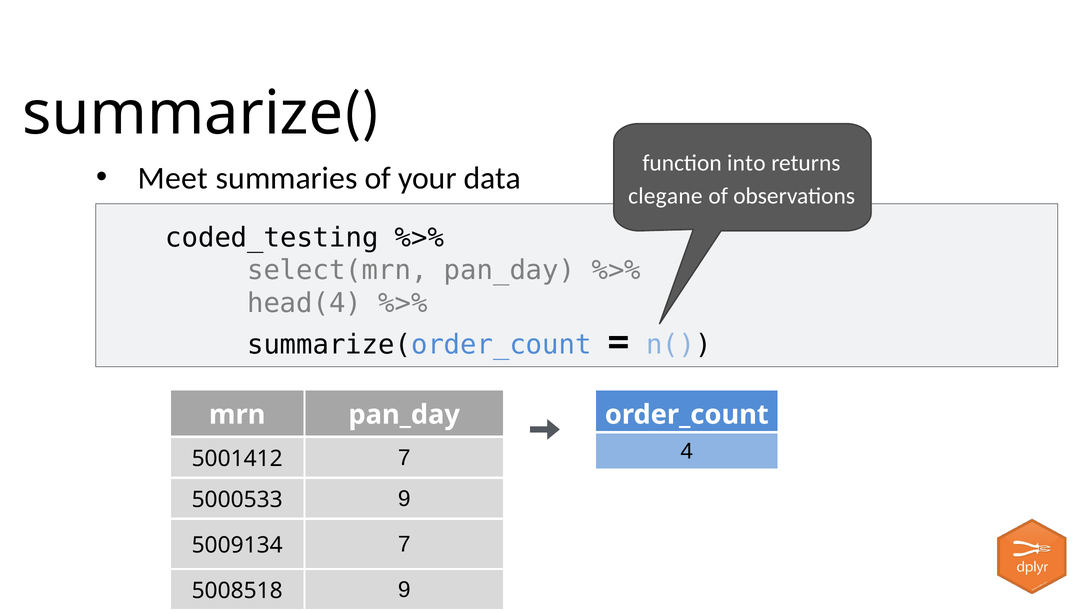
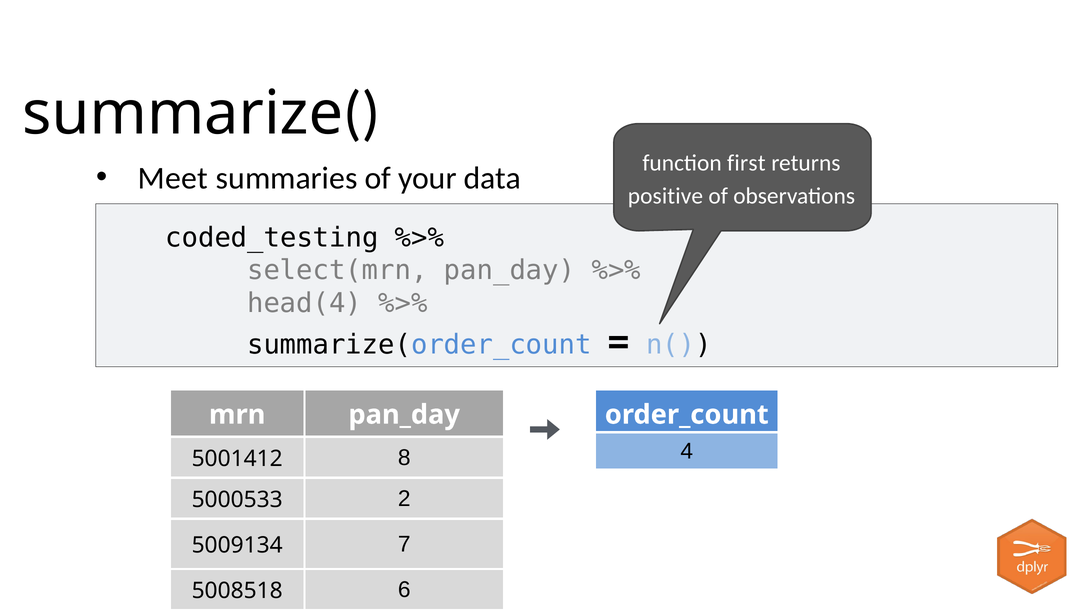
into: into -> first
clegane: clegane -> positive
5001412 7: 7 -> 8
5000533 9: 9 -> 2
5008518 9: 9 -> 6
